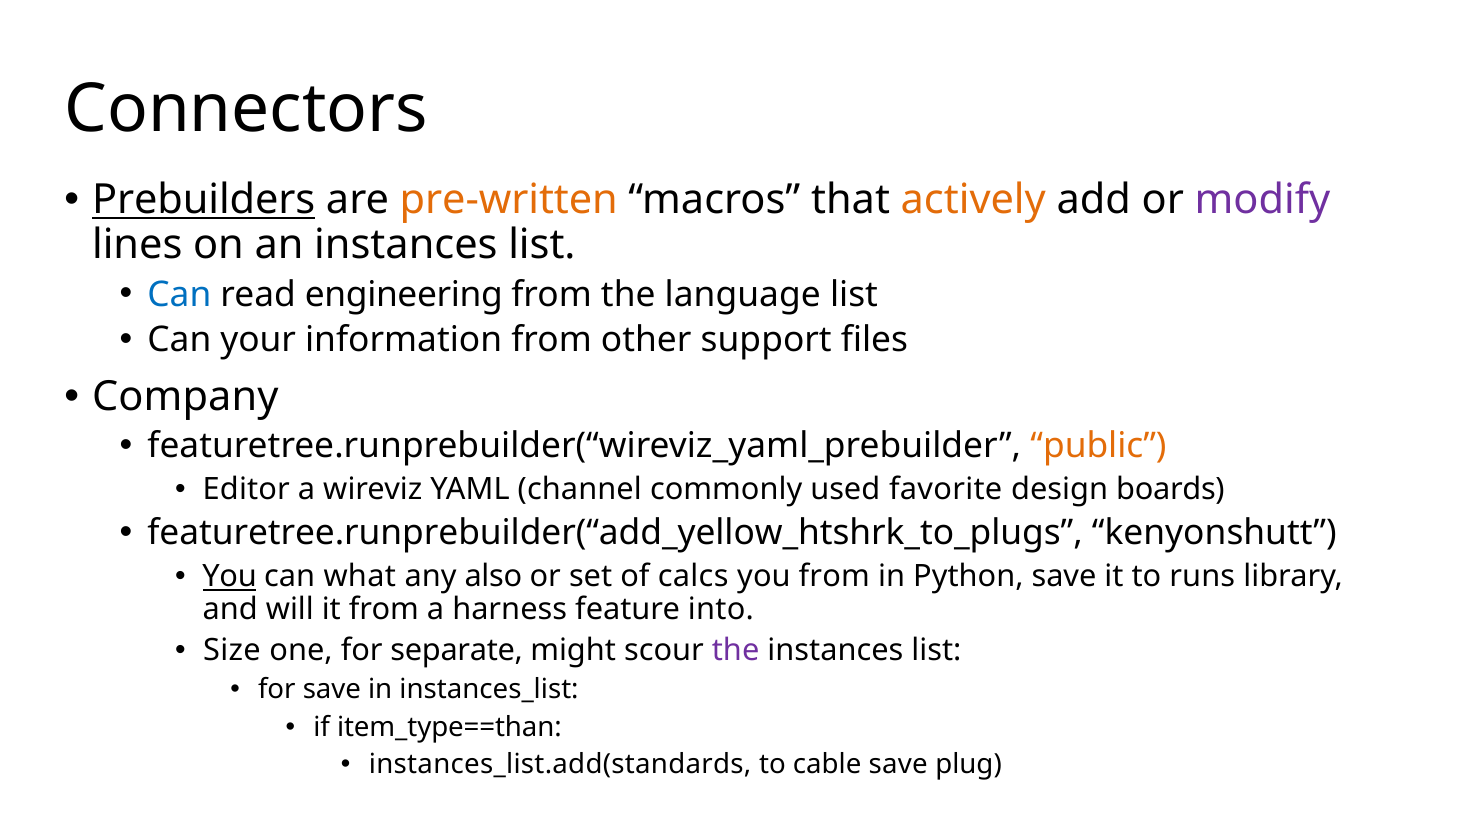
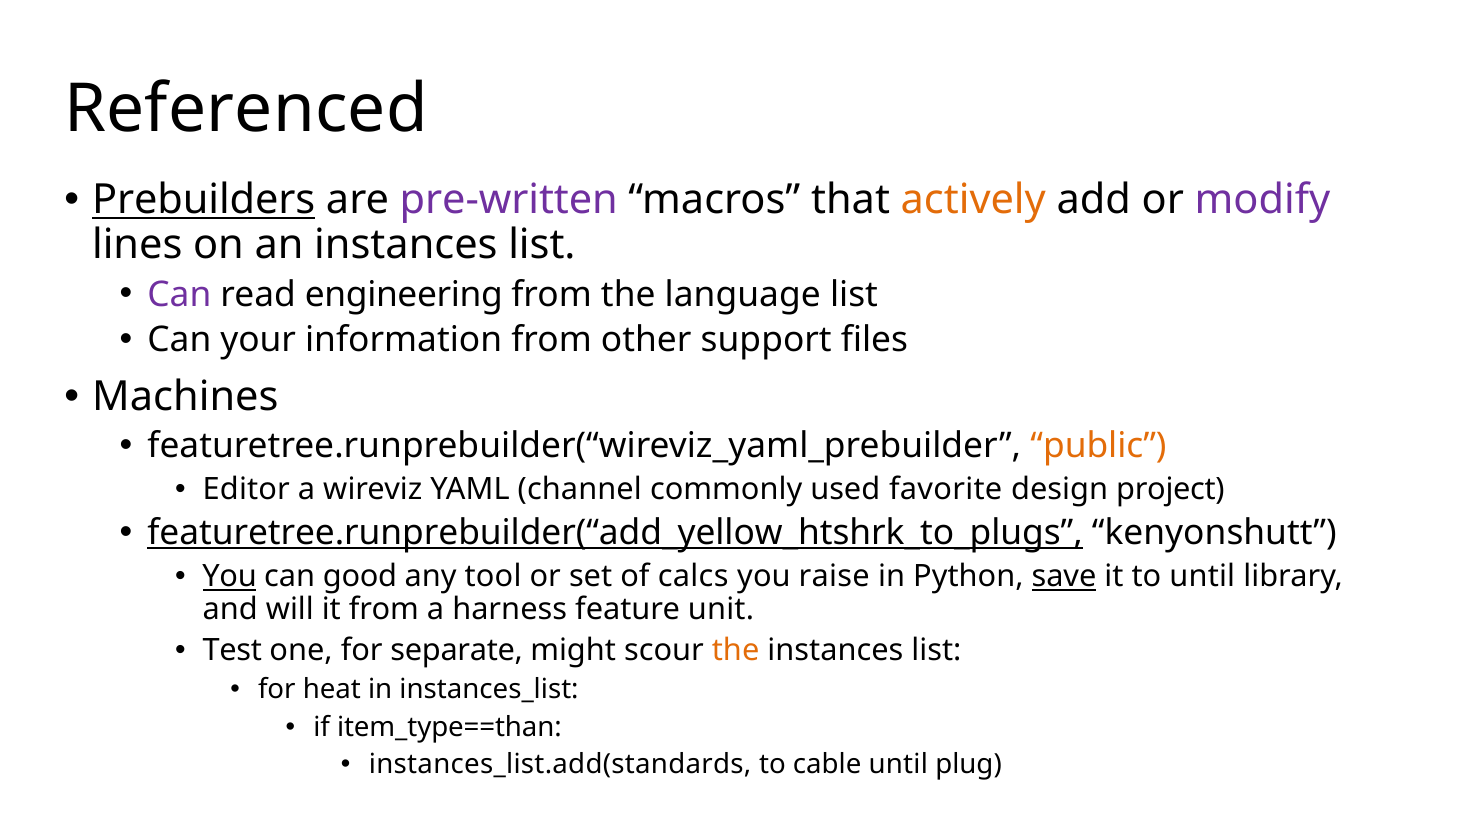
Connectors: Connectors -> Referenced
pre-written colour: orange -> purple
Can at (179, 294) colour: blue -> purple
Company: Company -> Machines
boards: boards -> project
featuretree.runprebuilder(“add_yellow_htshrk_to_plugs underline: none -> present
what: what -> good
also: also -> tool
you from: from -> raise
save at (1064, 576) underline: none -> present
to runs: runs -> until
into: into -> unit
Size: Size -> Test
the at (736, 650) colour: purple -> orange
for save: save -> heat
cable save: save -> until
